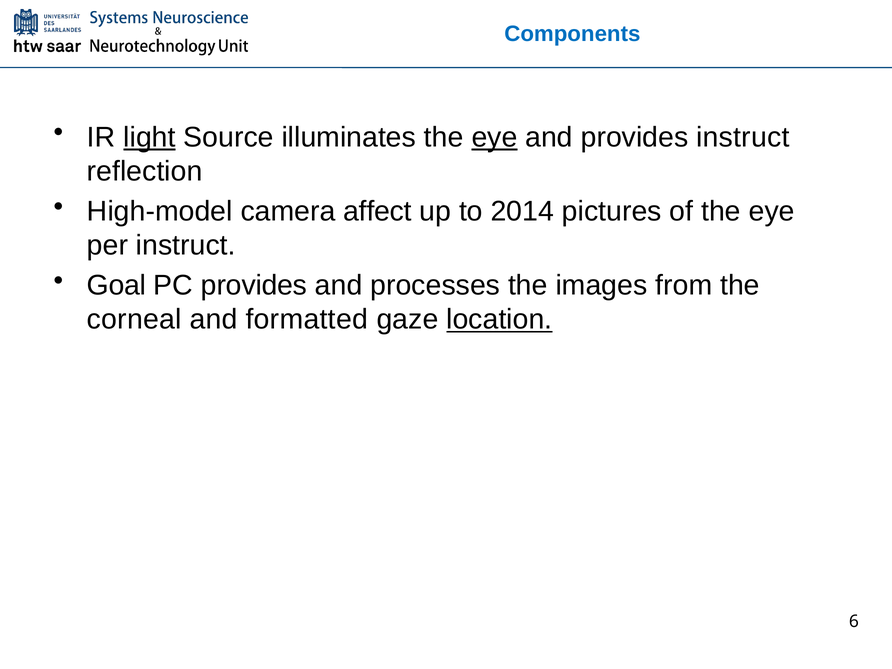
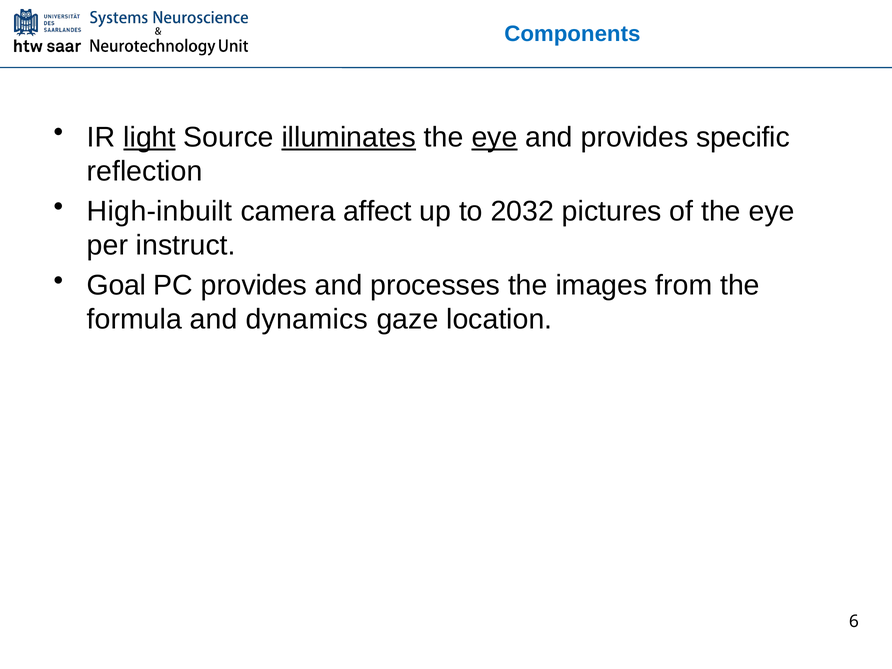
illuminates underline: none -> present
provides instruct: instruct -> specific
High-model: High-model -> High-inbuilt
2014: 2014 -> 2032
corneal: corneal -> formula
formatted: formatted -> dynamics
location underline: present -> none
